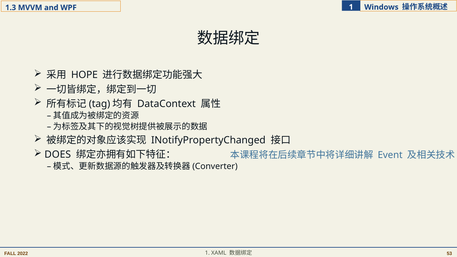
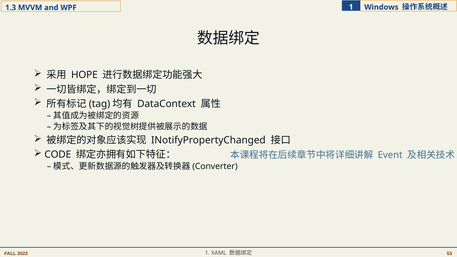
DOES: DOES -> CODE
